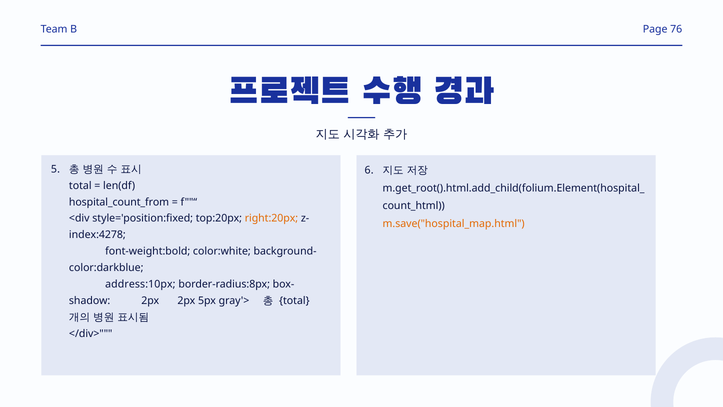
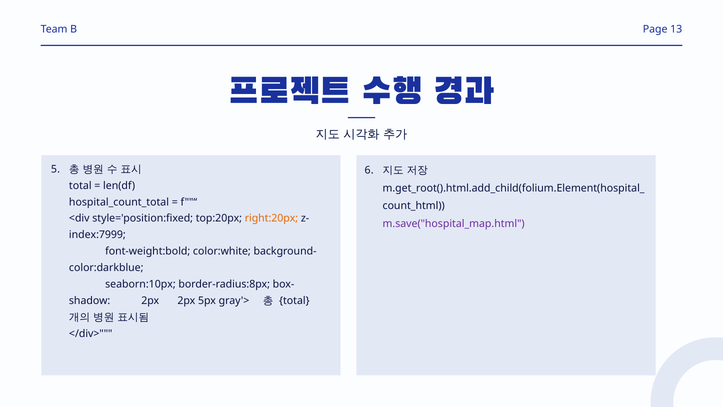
76: 76 -> 13
hospital_count_from: hospital_count_from -> hospital_count_total
m.save("hospital_map.html colour: orange -> purple
index:4278: index:4278 -> index:7999
address:10px: address:10px -> seaborn:10px
